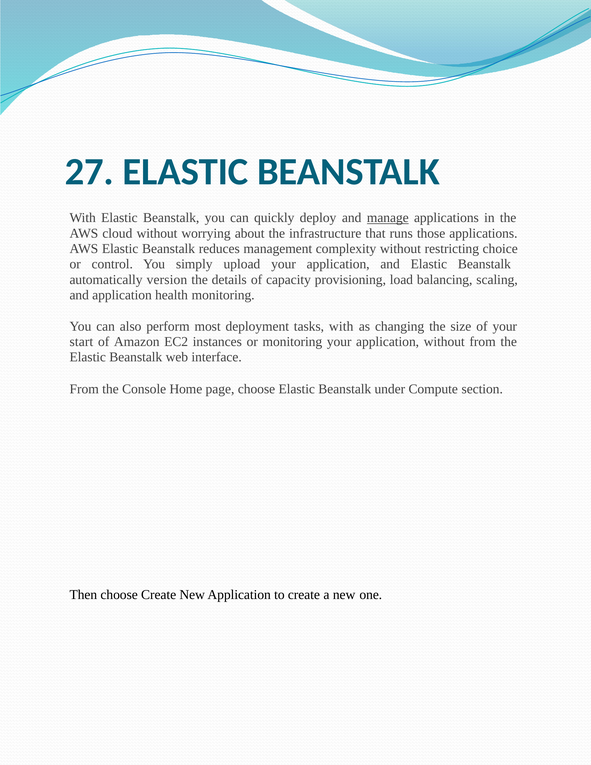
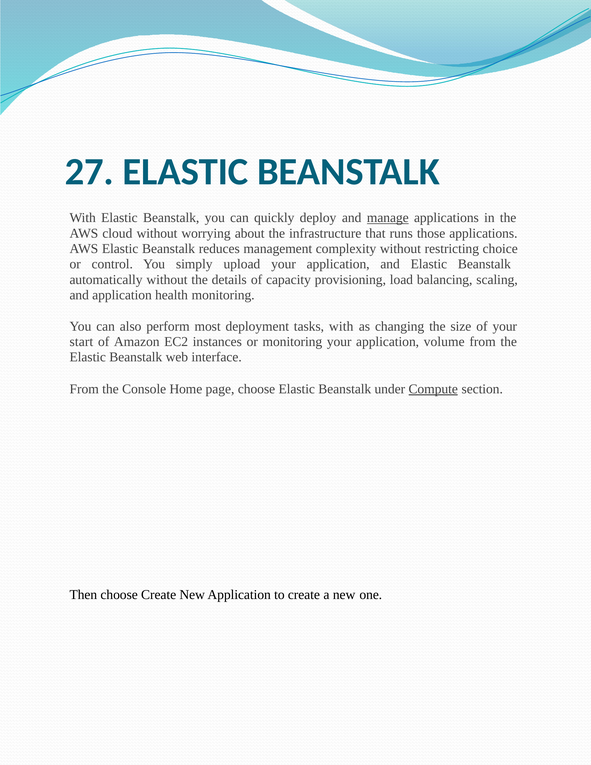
automatically version: version -> without
application without: without -> volume
Compute underline: none -> present
